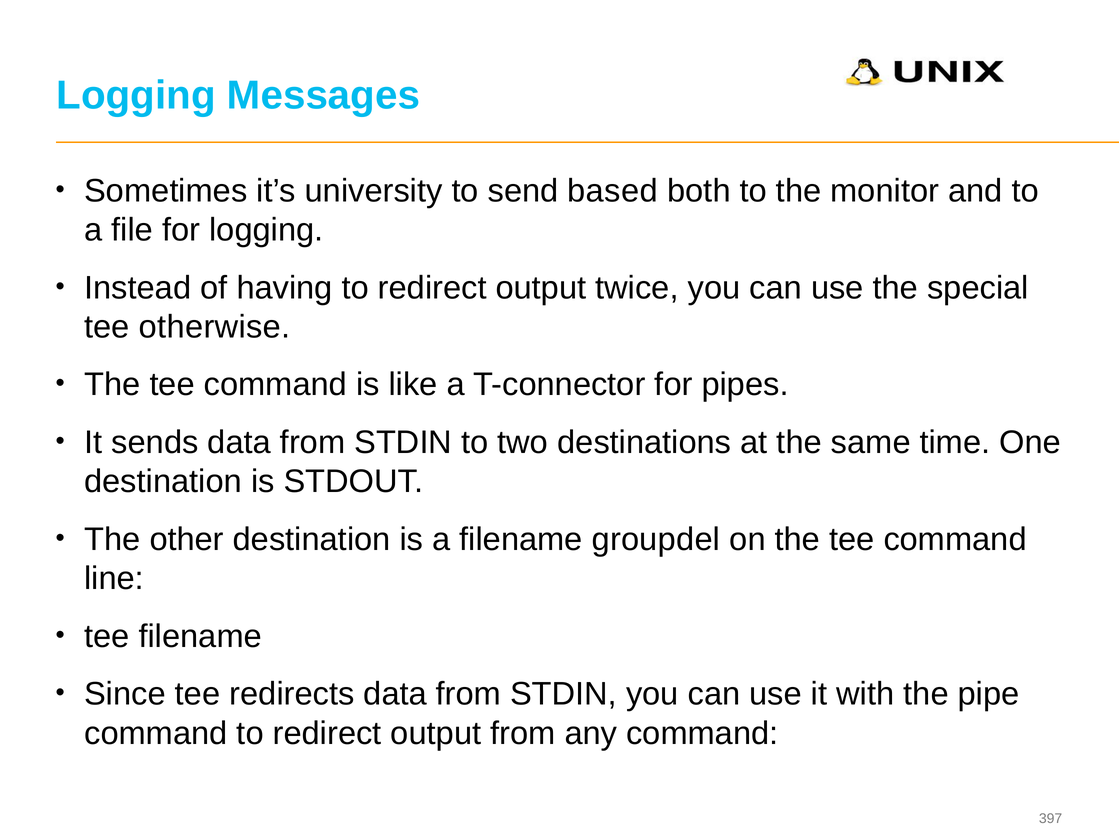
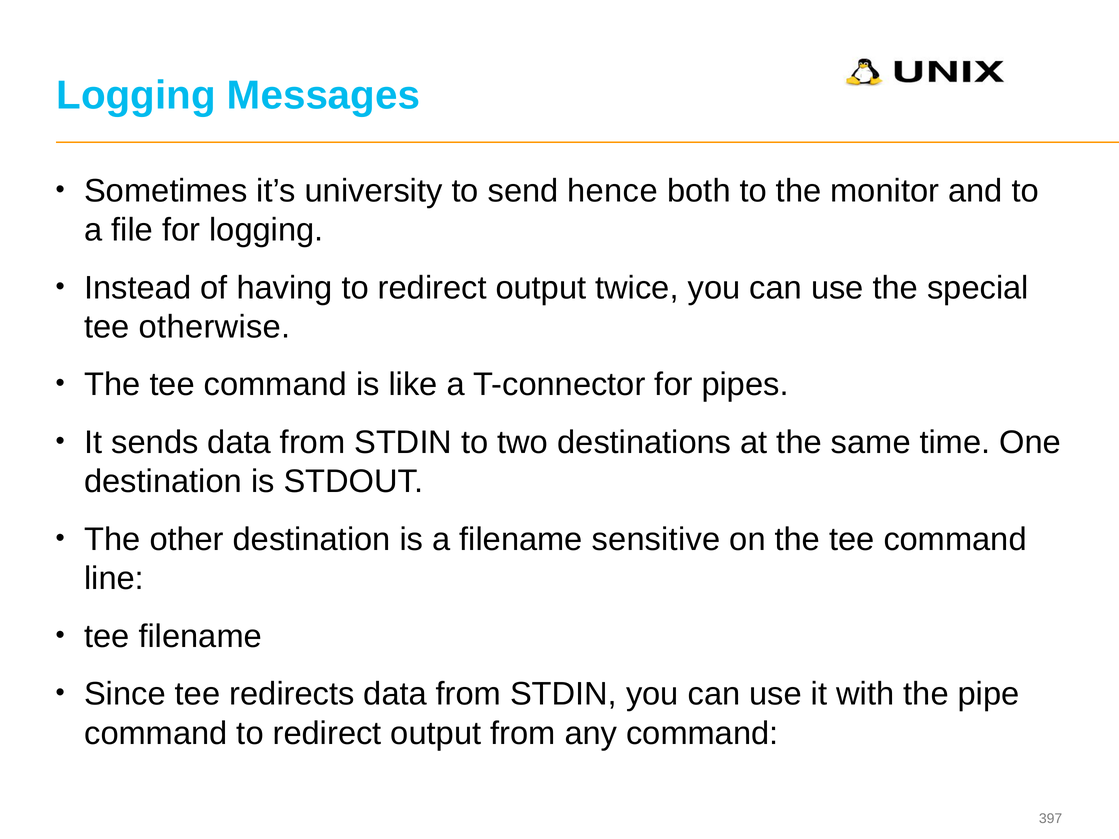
based: based -> hence
groupdel: groupdel -> sensitive
